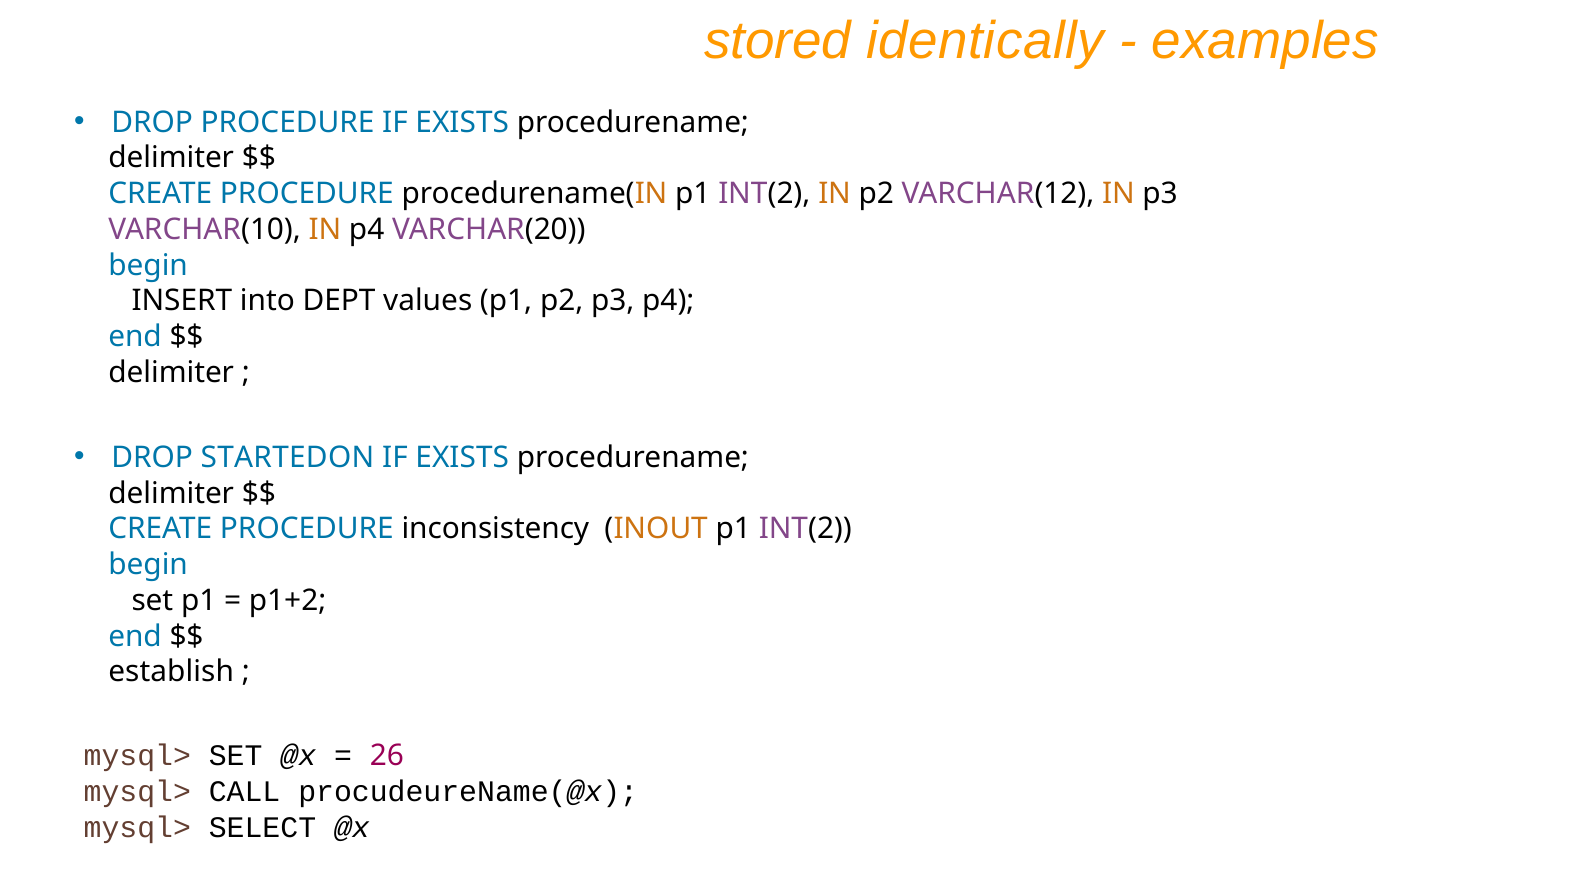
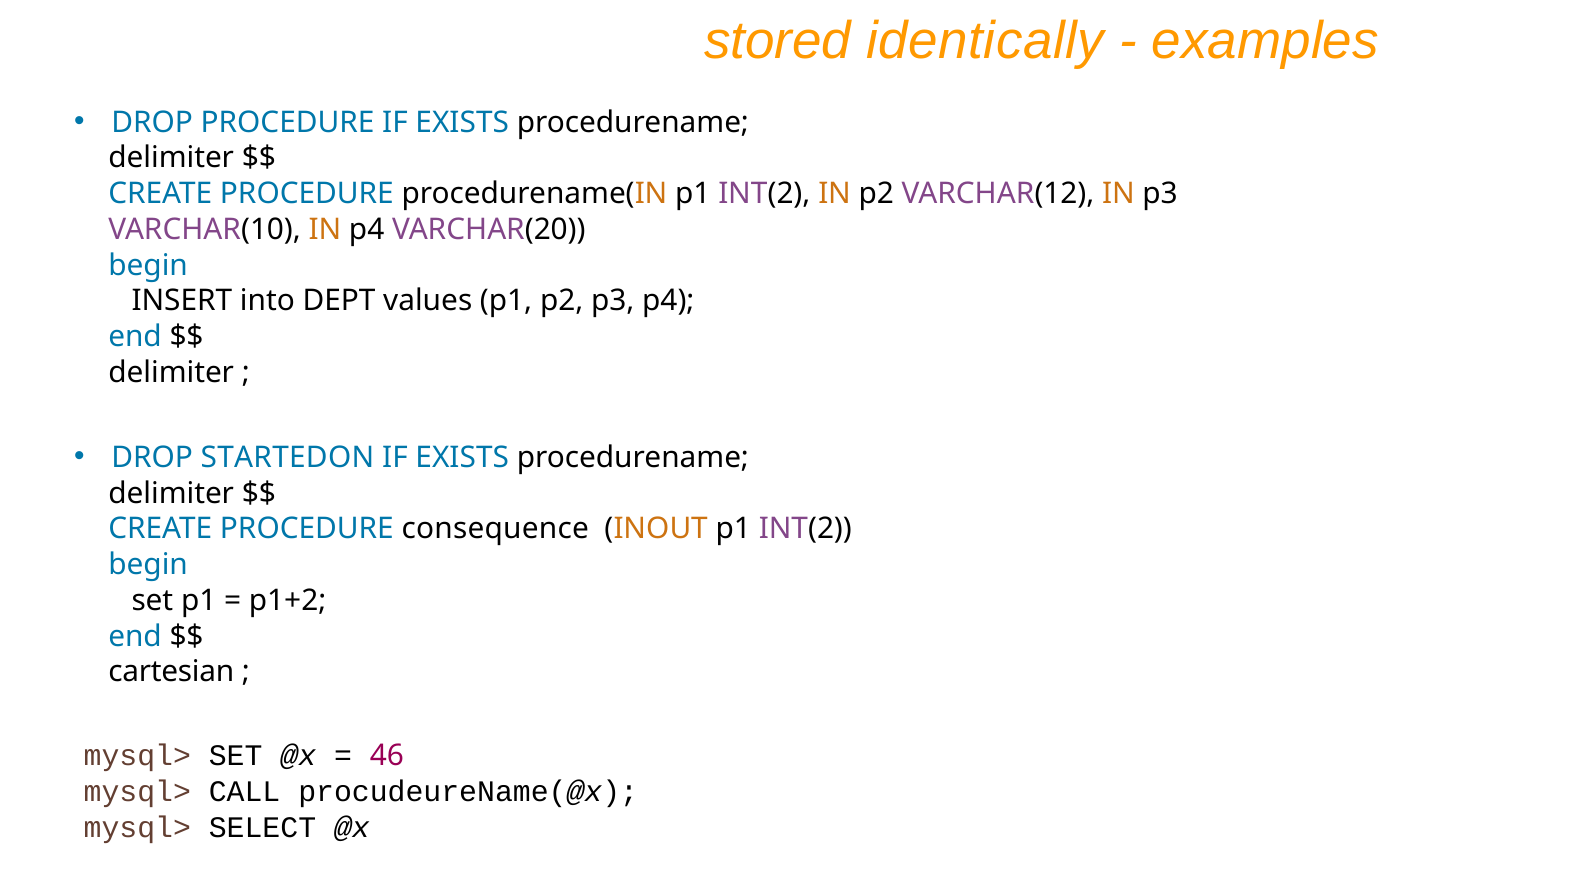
inconsistency: inconsistency -> consequence
establish: establish -> cartesian
26: 26 -> 46
